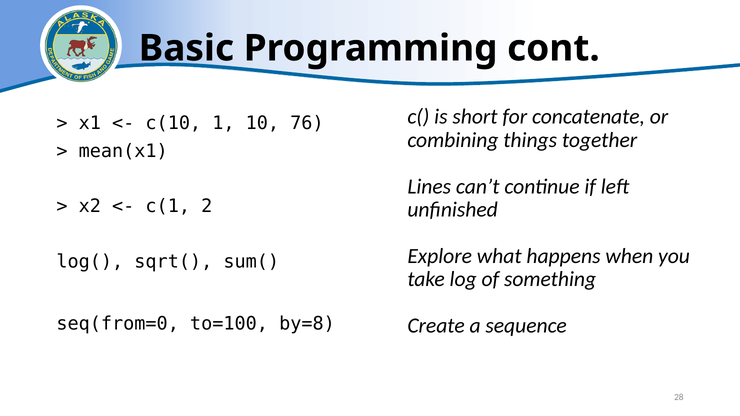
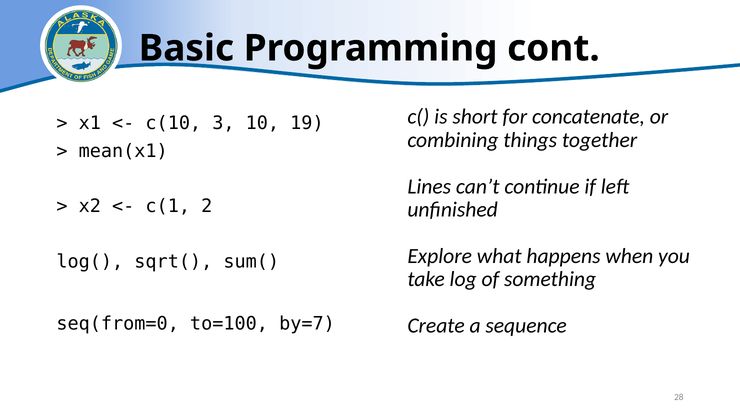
1: 1 -> 3
76: 76 -> 19
by=8: by=8 -> by=7
